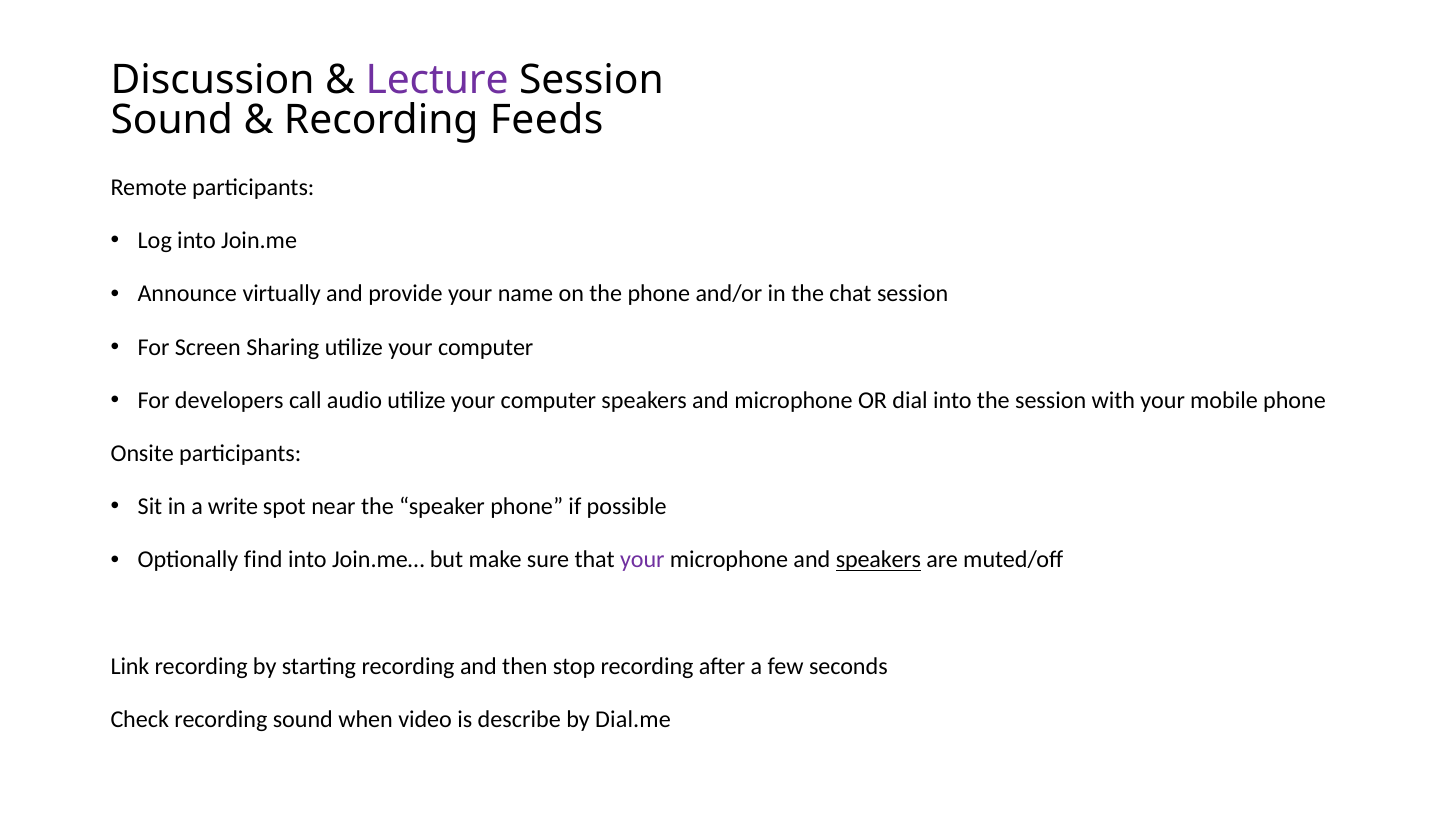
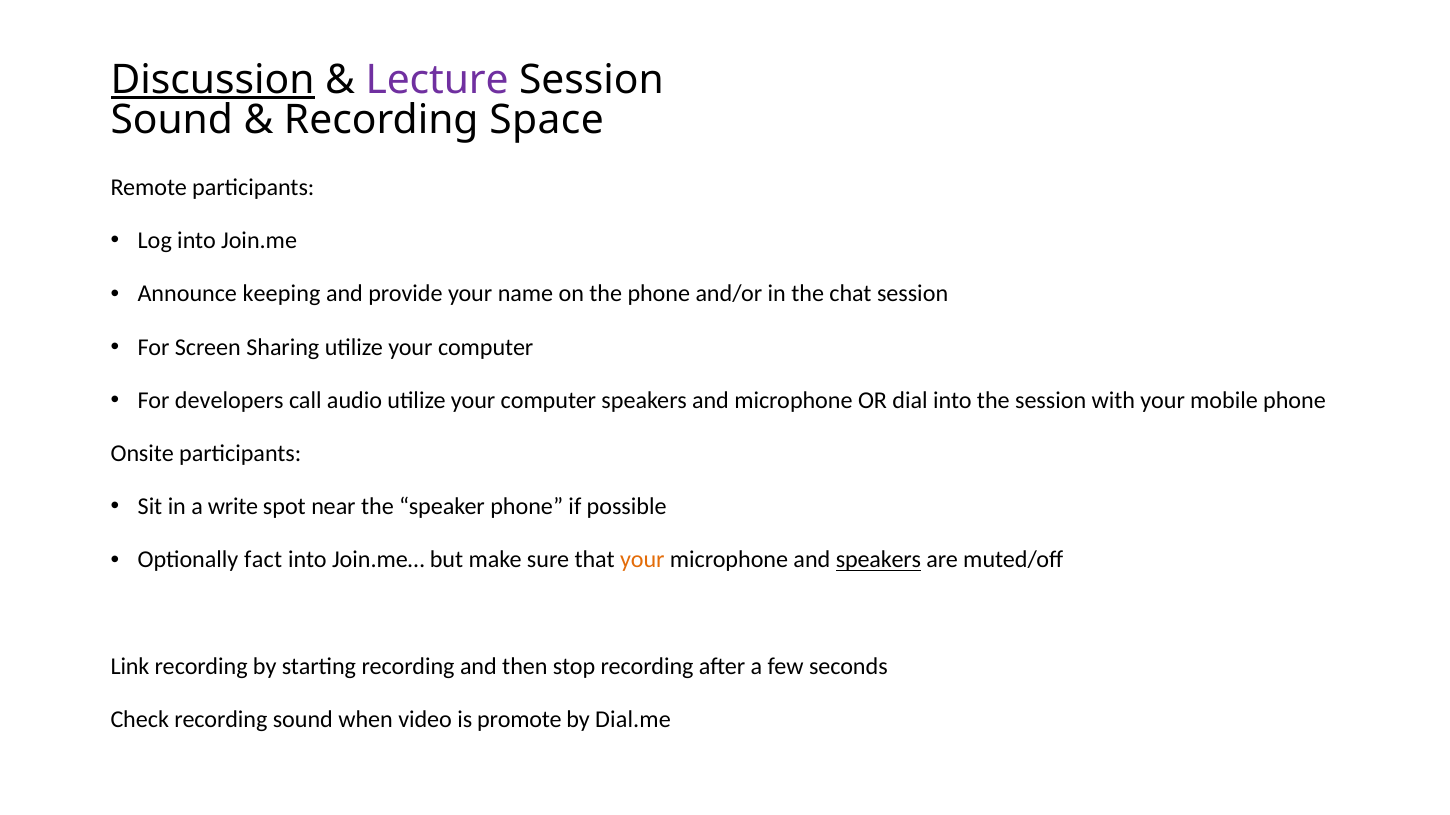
Discussion underline: none -> present
Feeds: Feeds -> Space
virtually: virtually -> keeping
find: find -> fact
your at (642, 560) colour: purple -> orange
describe: describe -> promote
